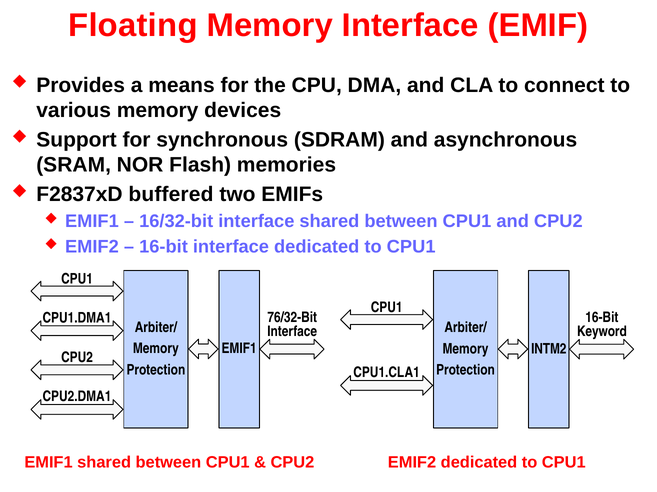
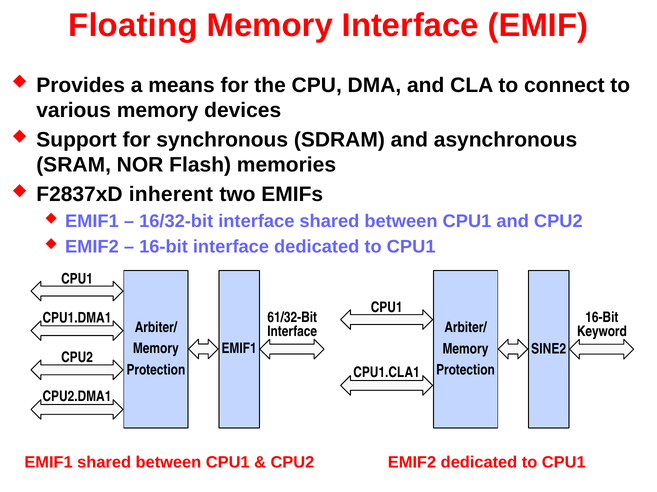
buffered: buffered -> inherent
76/32-Bit: 76/32-Bit -> 61/32-Bit
INTM2: INTM2 -> SINE2
